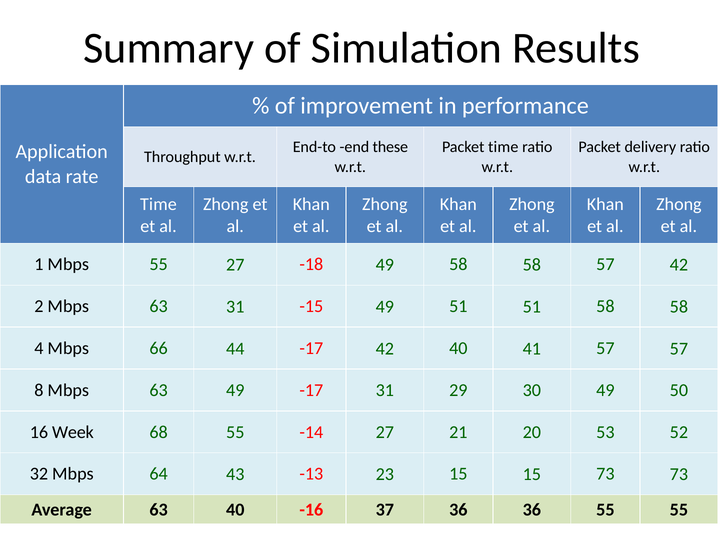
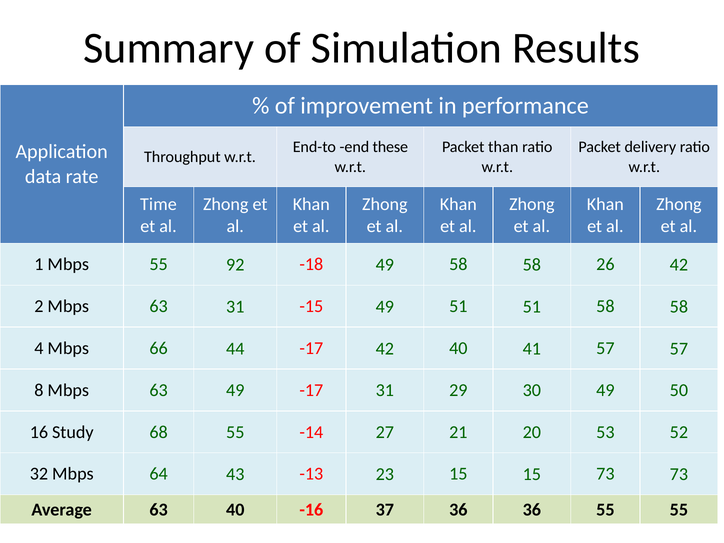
Packet time: time -> than
55 27: 27 -> 92
58 57: 57 -> 26
Week: Week -> Study
